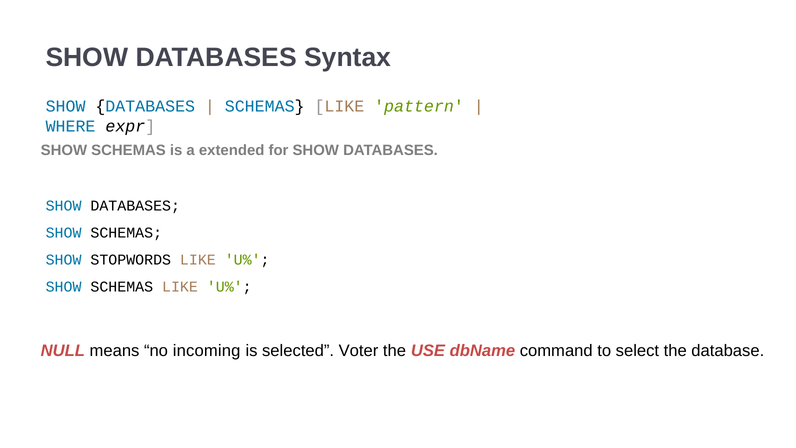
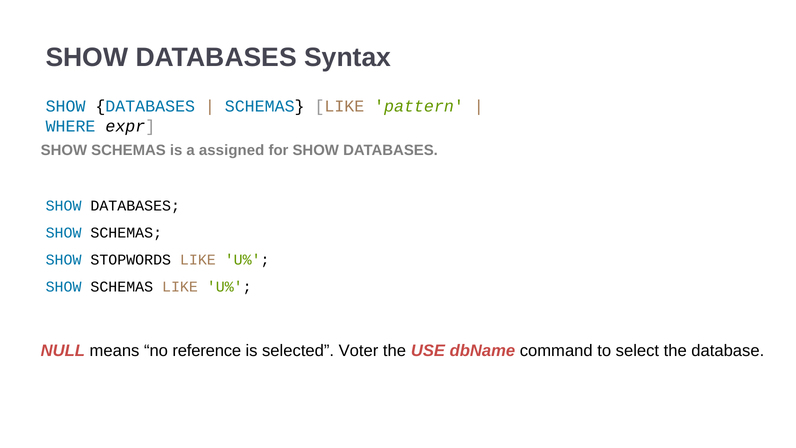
extended: extended -> assigned
incoming: incoming -> reference
